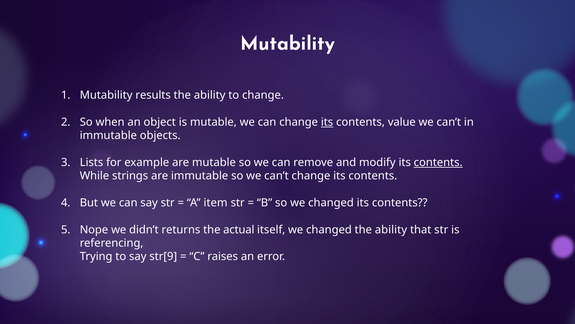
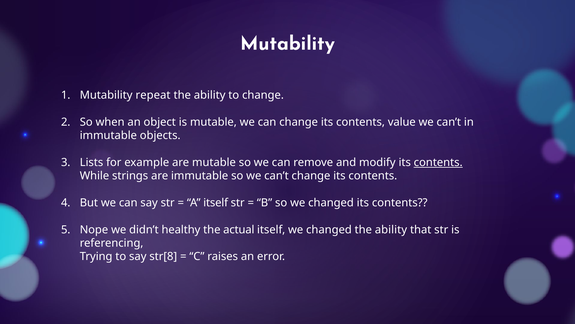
results: results -> repeat
its at (327, 122) underline: present -> none
A item: item -> itself
returns: returns -> healthy
str[9: str[9 -> str[8
